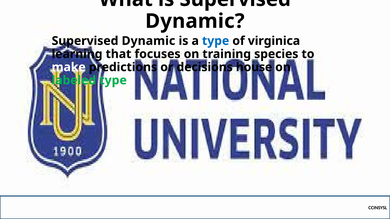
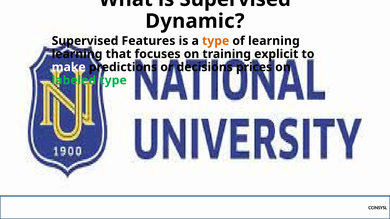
Dynamic at (148, 41): Dynamic -> Features
type at (216, 41) colour: blue -> orange
of virginica: virginica -> learning
species: species -> explicit
house: house -> prices
